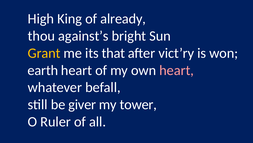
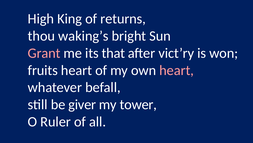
already: already -> returns
against’s: against’s -> waking’s
Grant colour: yellow -> pink
earth: earth -> fruits
